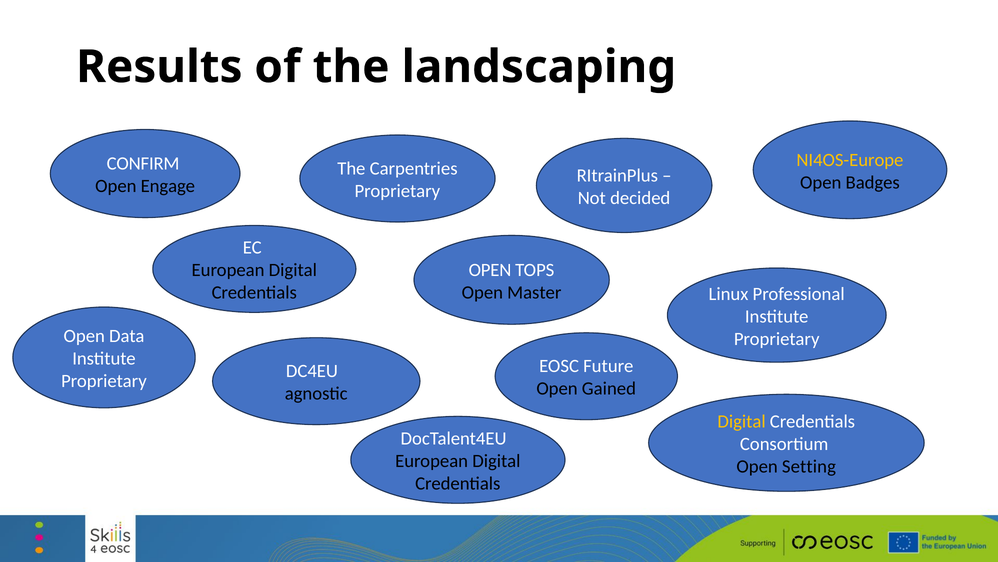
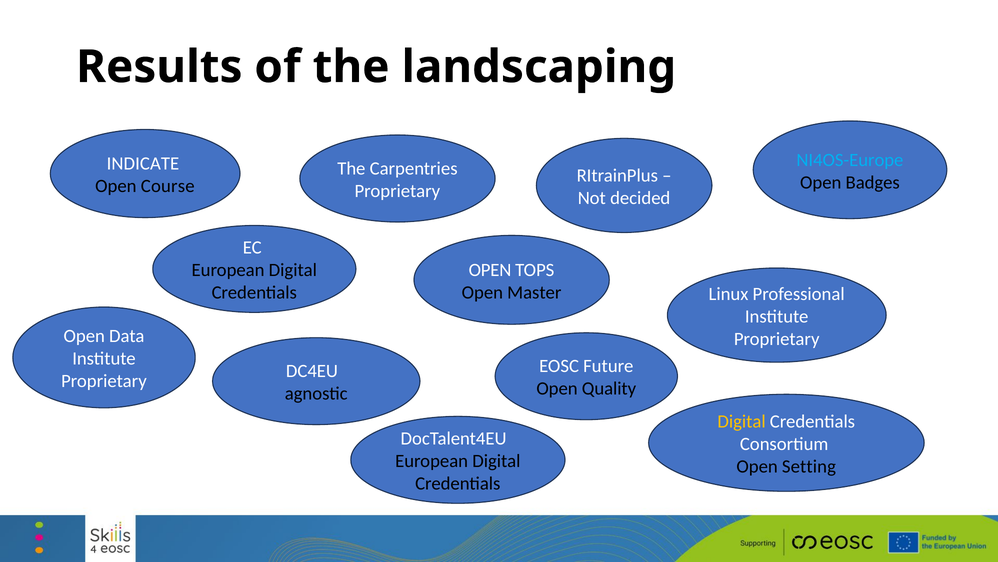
NI4OS-Europe colour: yellow -> light blue
CONFIRM: CONFIRM -> INDICATE
Engage: Engage -> Course
Gained: Gained -> Quality
